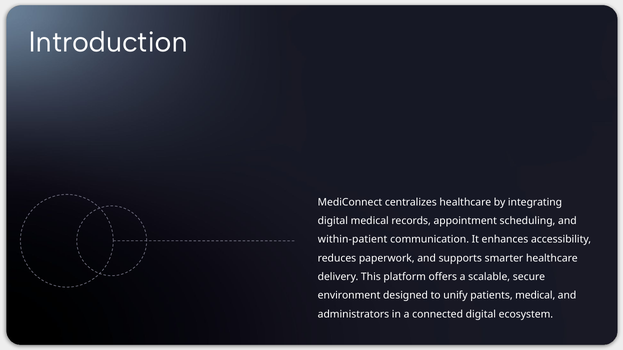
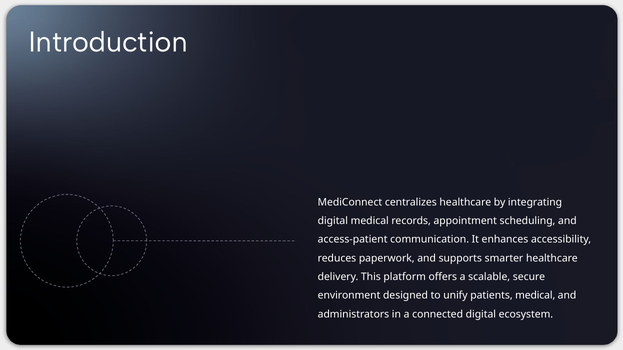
within-patient: within-patient -> access-patient
